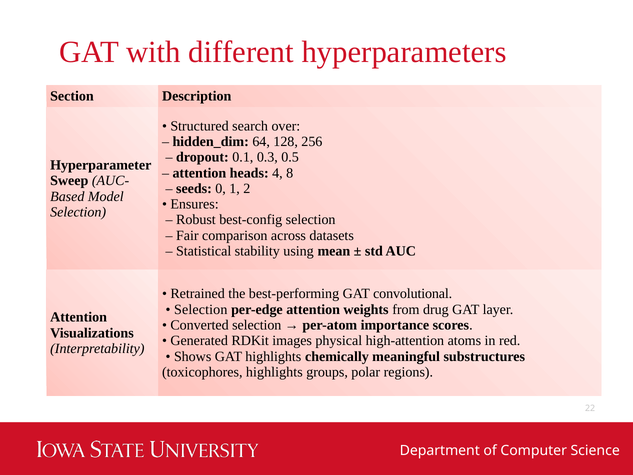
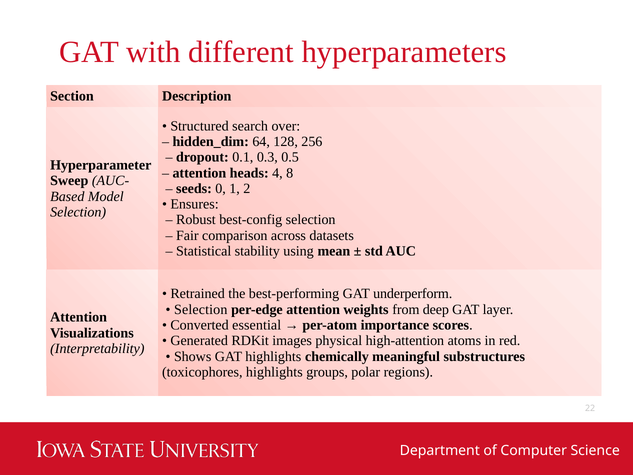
convolutional: convolutional -> underperform
drug: drug -> deep
Converted selection: selection -> essential
